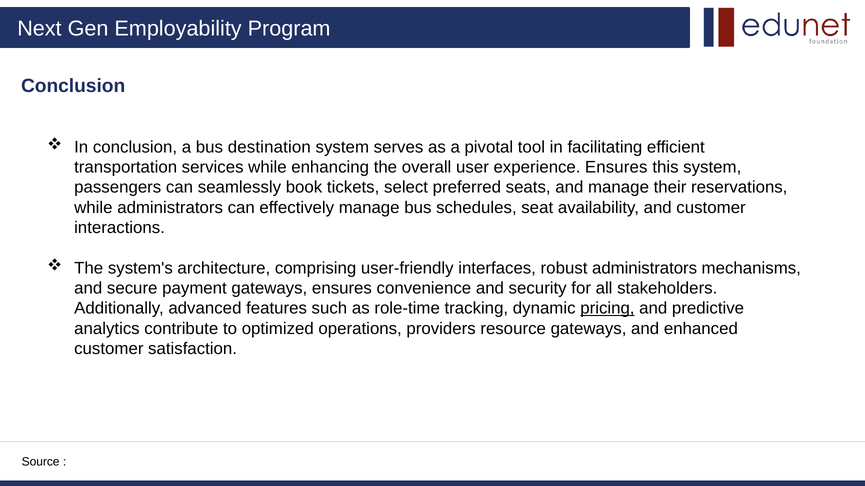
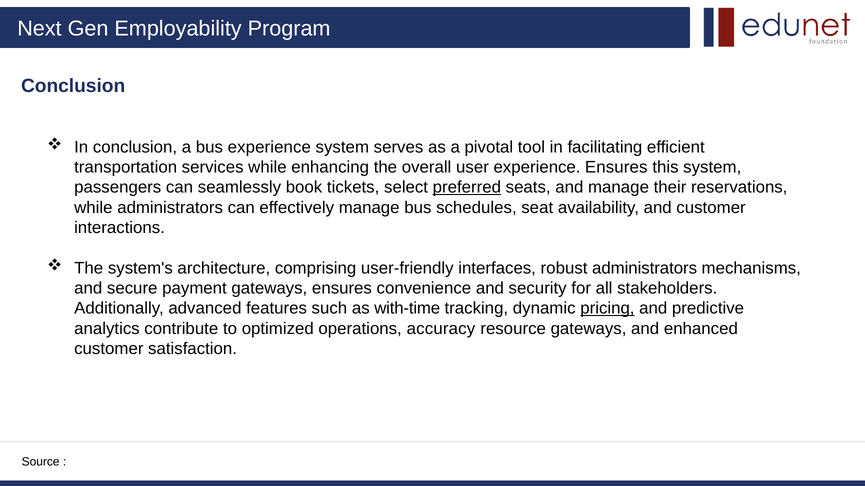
bus destination: destination -> experience
preferred underline: none -> present
role-time: role-time -> with-time
providers: providers -> accuracy
